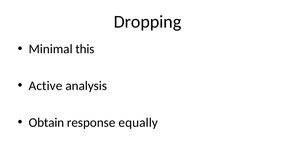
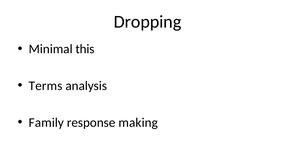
Active: Active -> Terms
Obtain: Obtain -> Family
equally: equally -> making
